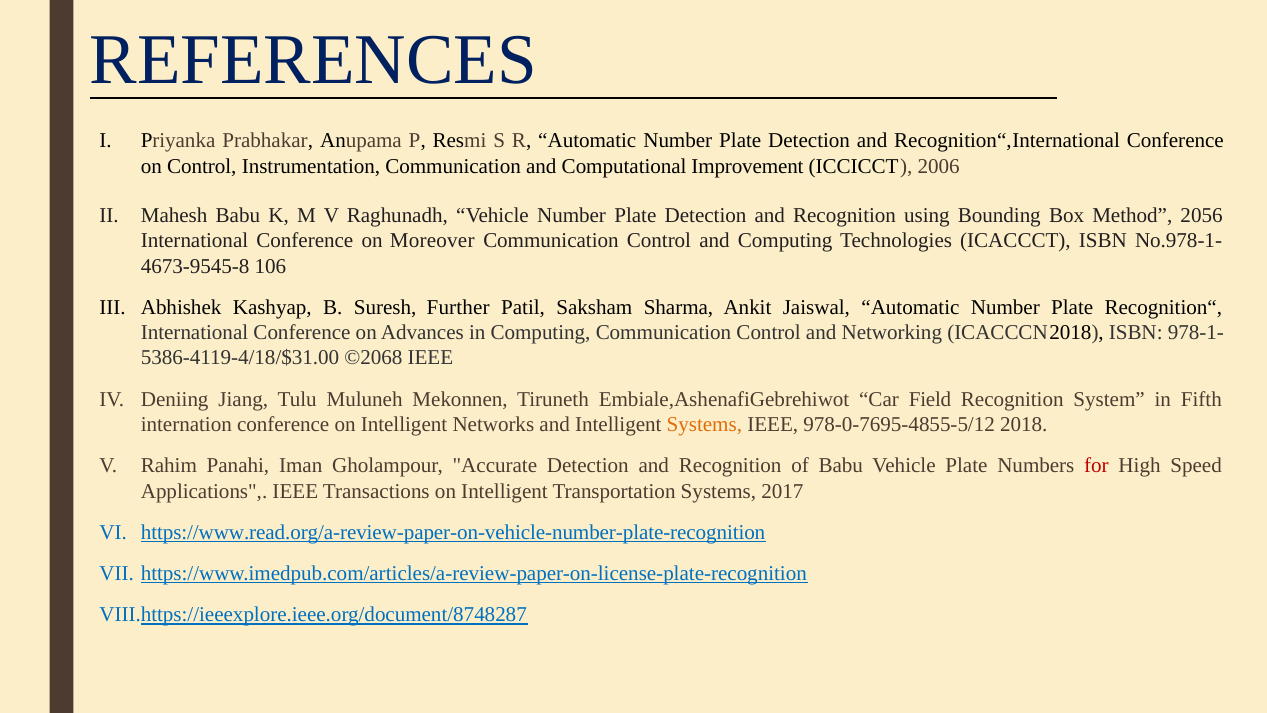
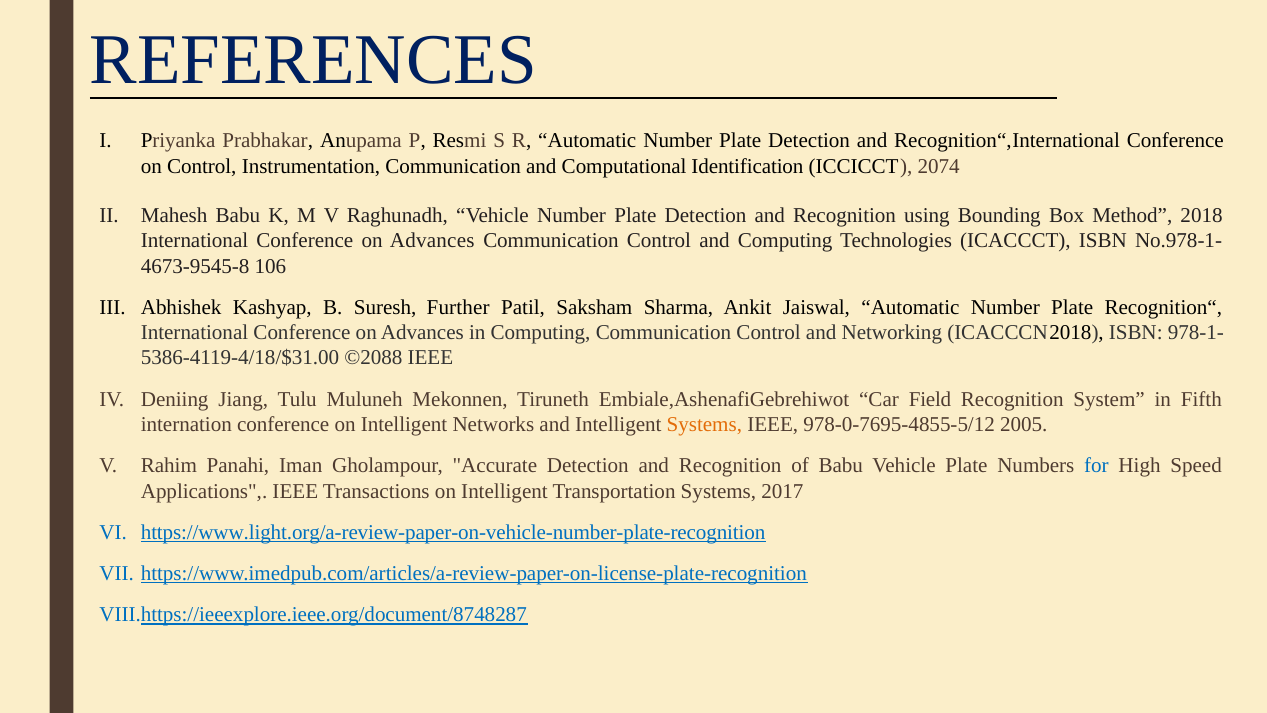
Improvement: Improvement -> Identification
2006: 2006 -> 2074
2056: 2056 -> 2018
Moreover at (432, 241): Moreover -> Advances
©2068: ©2068 -> ©2088
2018: 2018 -> 2005
for colour: red -> blue
https://www.read.org/a-review-paper-on-vehicle-number-plate-recognition: https://www.read.org/a-review-paper-on-vehicle-number-plate-recognition -> https://www.light.org/a-review-paper-on-vehicle-number-plate-recognition
